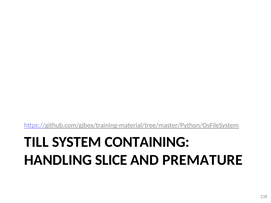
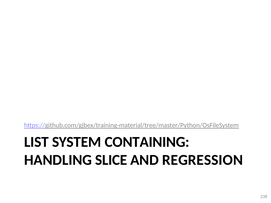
TILL: TILL -> LIST
PREMATURE: PREMATURE -> REGRESSION
